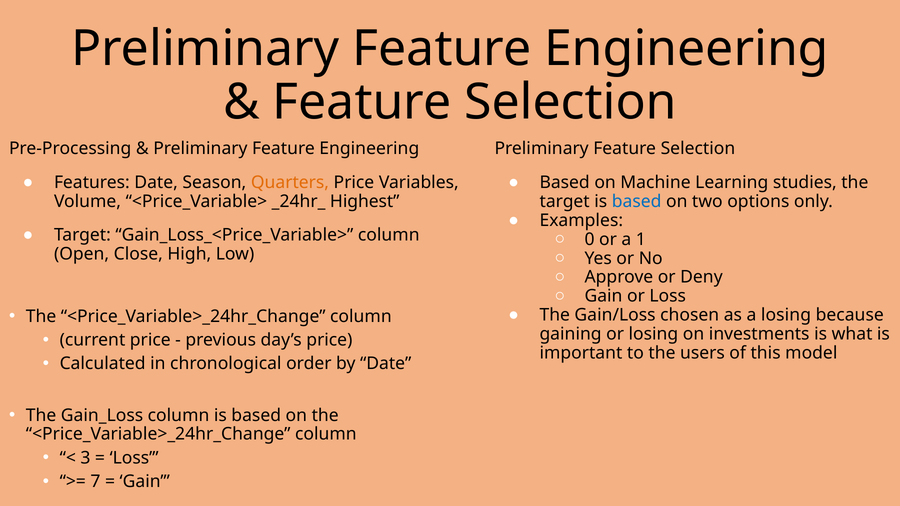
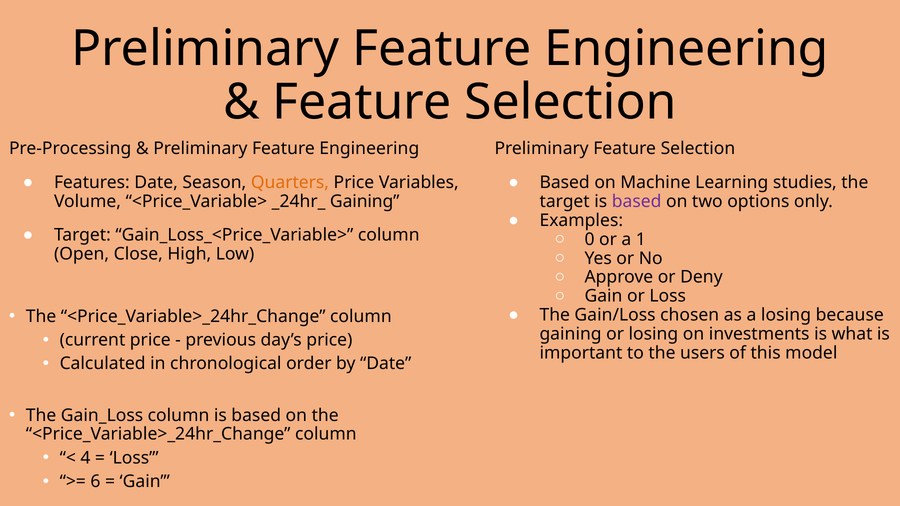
_24hr_ Highest: Highest -> Gaining
based at (637, 202) colour: blue -> purple
3: 3 -> 4
7: 7 -> 6
